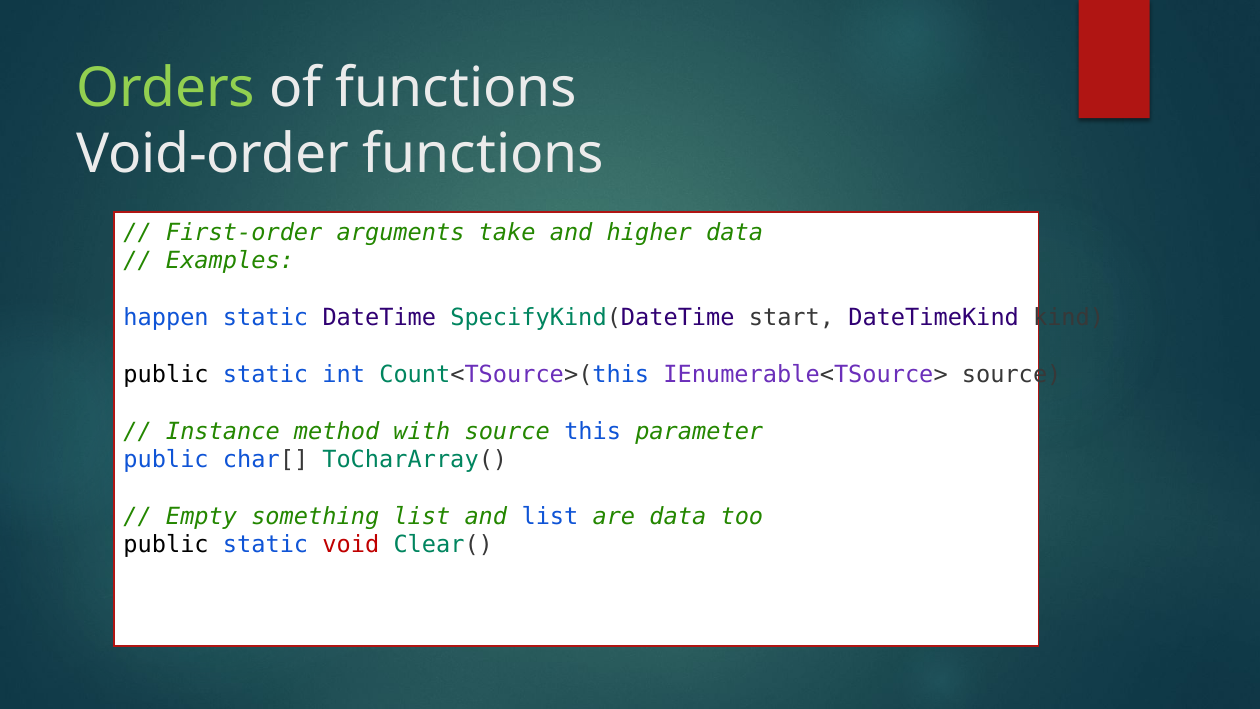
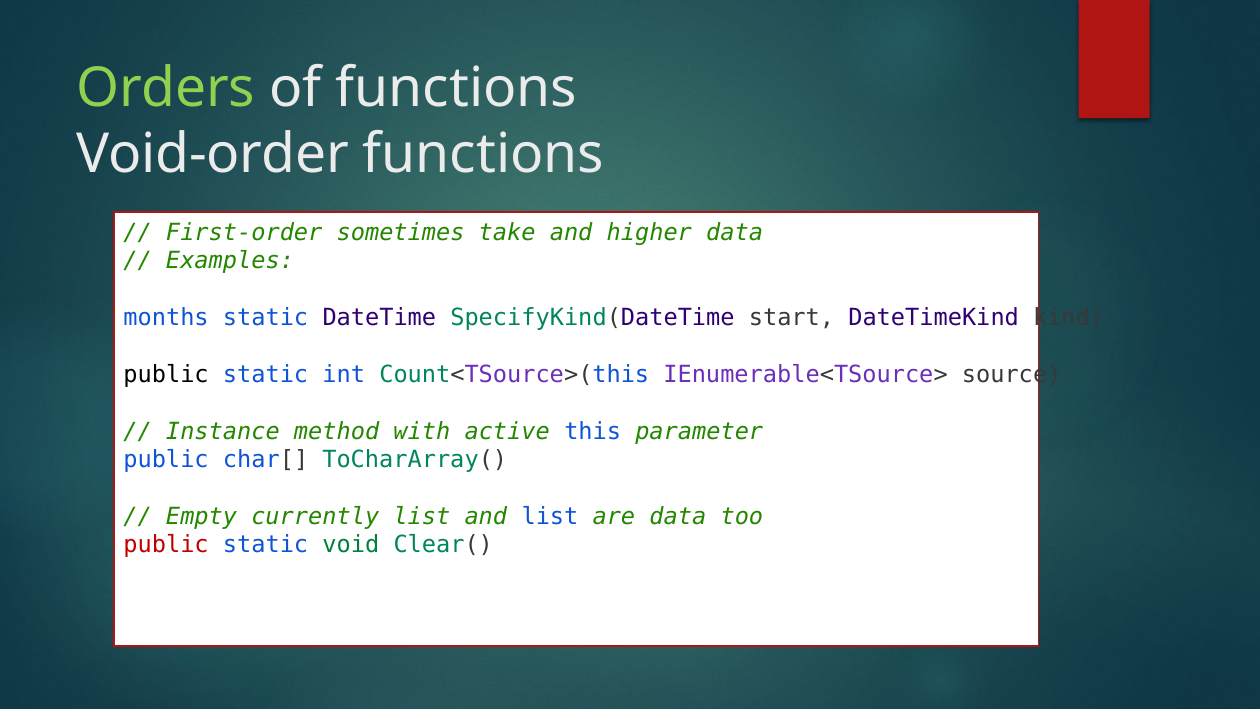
arguments: arguments -> sometimes
happen: happen -> months
with source: source -> active
something: something -> currently
public at (166, 545) colour: black -> red
void colour: red -> green
